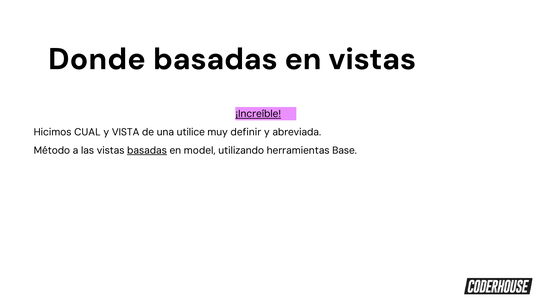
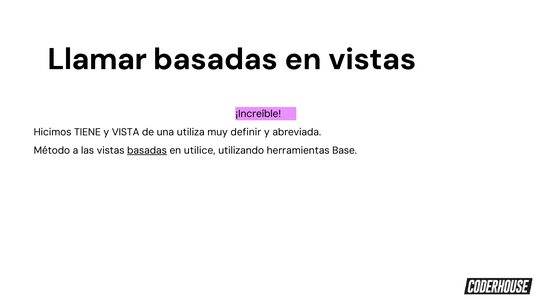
Donde: Donde -> Llamar
¡Increíble underline: present -> none
CUAL: CUAL -> TIENE
utilice: utilice -> utiliza
model: model -> utilice
